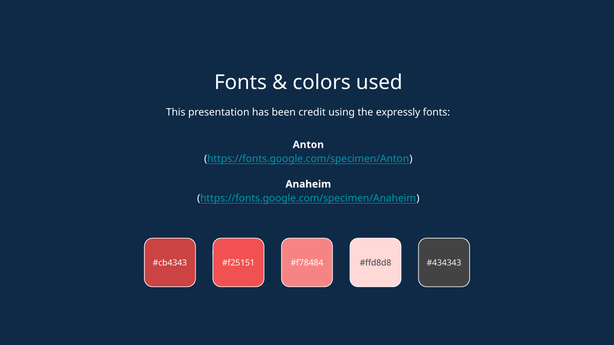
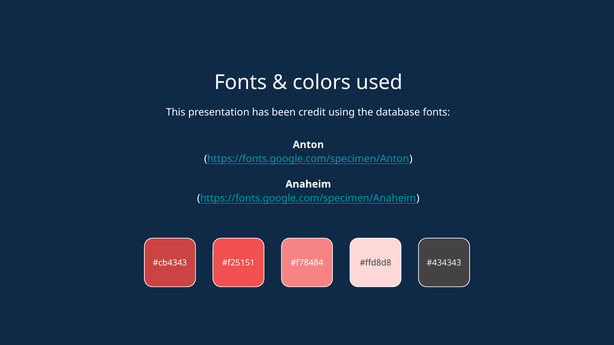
expressly: expressly -> database
